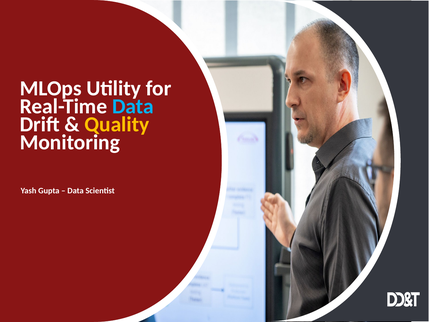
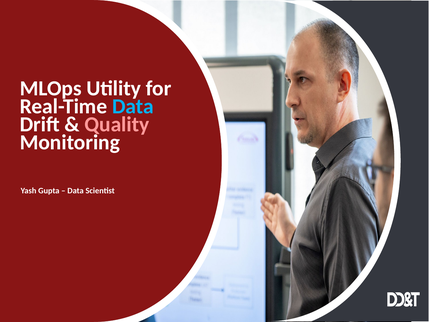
Quality colour: yellow -> pink
